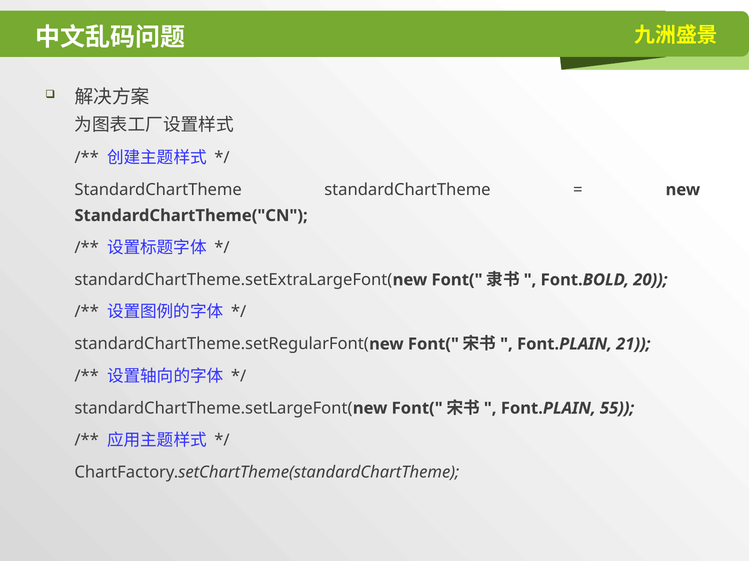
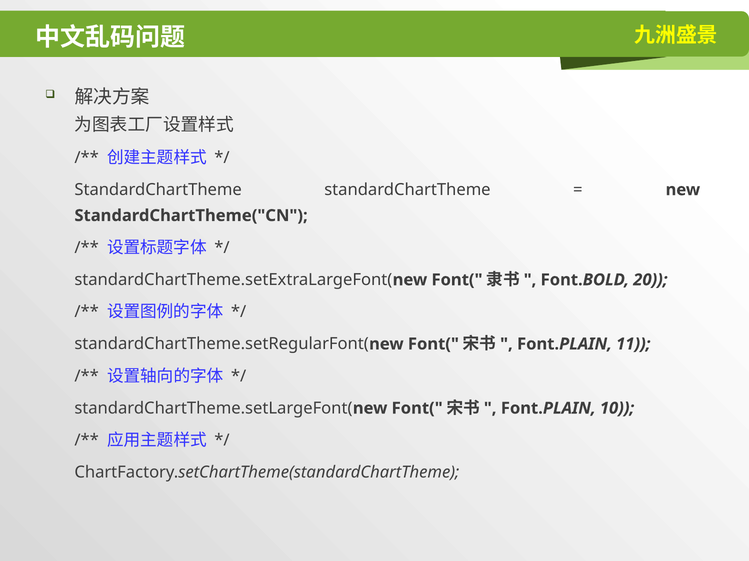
21: 21 -> 11
55: 55 -> 10
